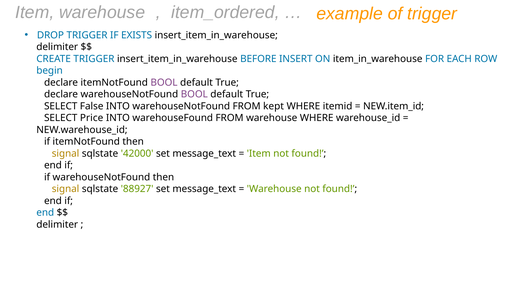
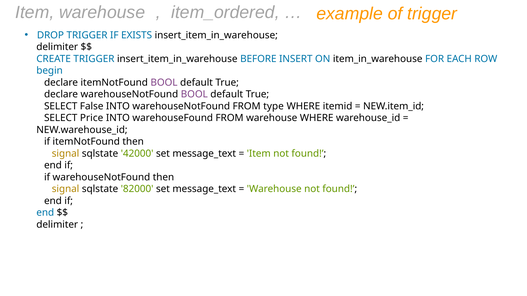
kept: kept -> type
88927: 88927 -> 82000
